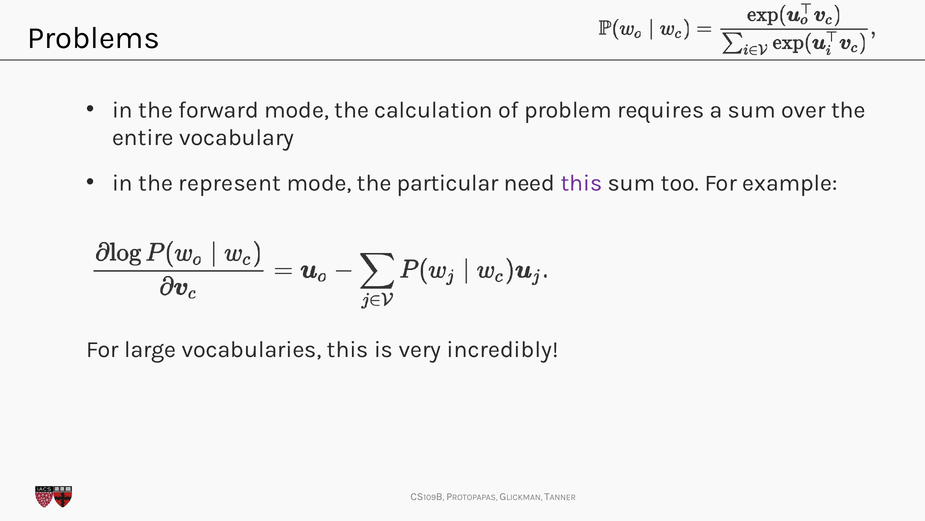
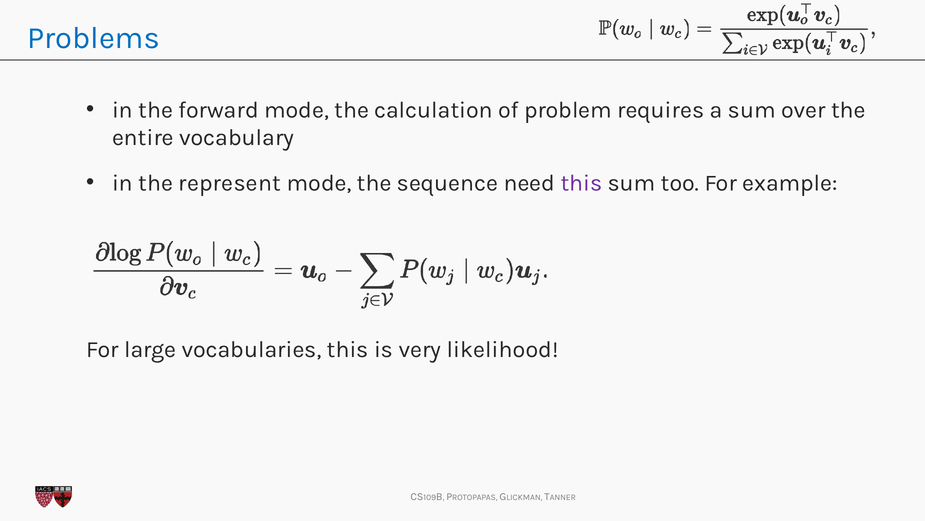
Problems colour: black -> blue
particular: particular -> sequence
incredibly: incredibly -> likelihood
